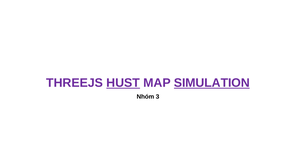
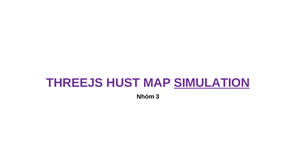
HUST underline: present -> none
